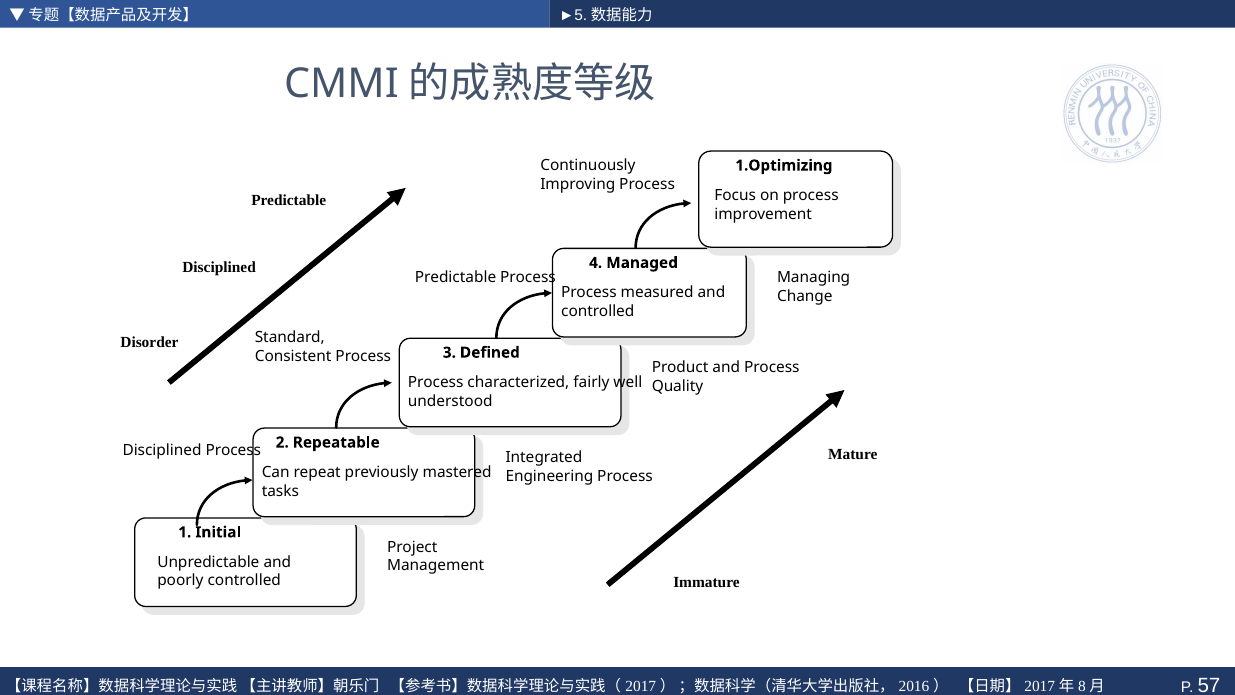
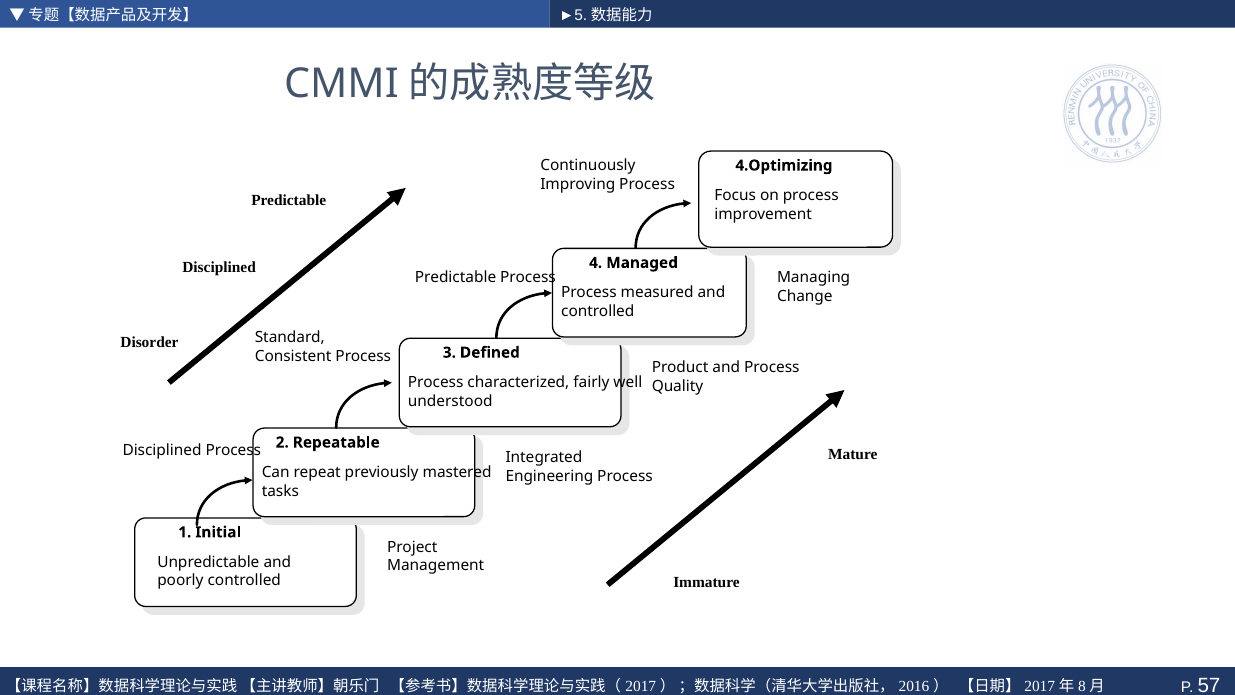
1.Optimizing: 1.Optimizing -> 4.Optimizing
